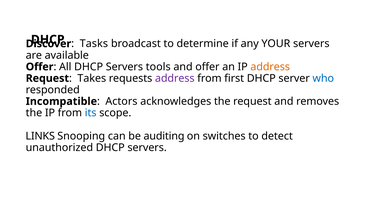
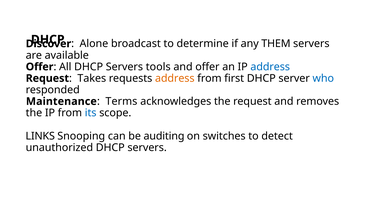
Tasks: Tasks -> Alone
YOUR: YOUR -> THEM
address at (270, 67) colour: orange -> blue
address at (175, 78) colour: purple -> orange
Incompatible: Incompatible -> Maintenance
Actors: Actors -> Terms
